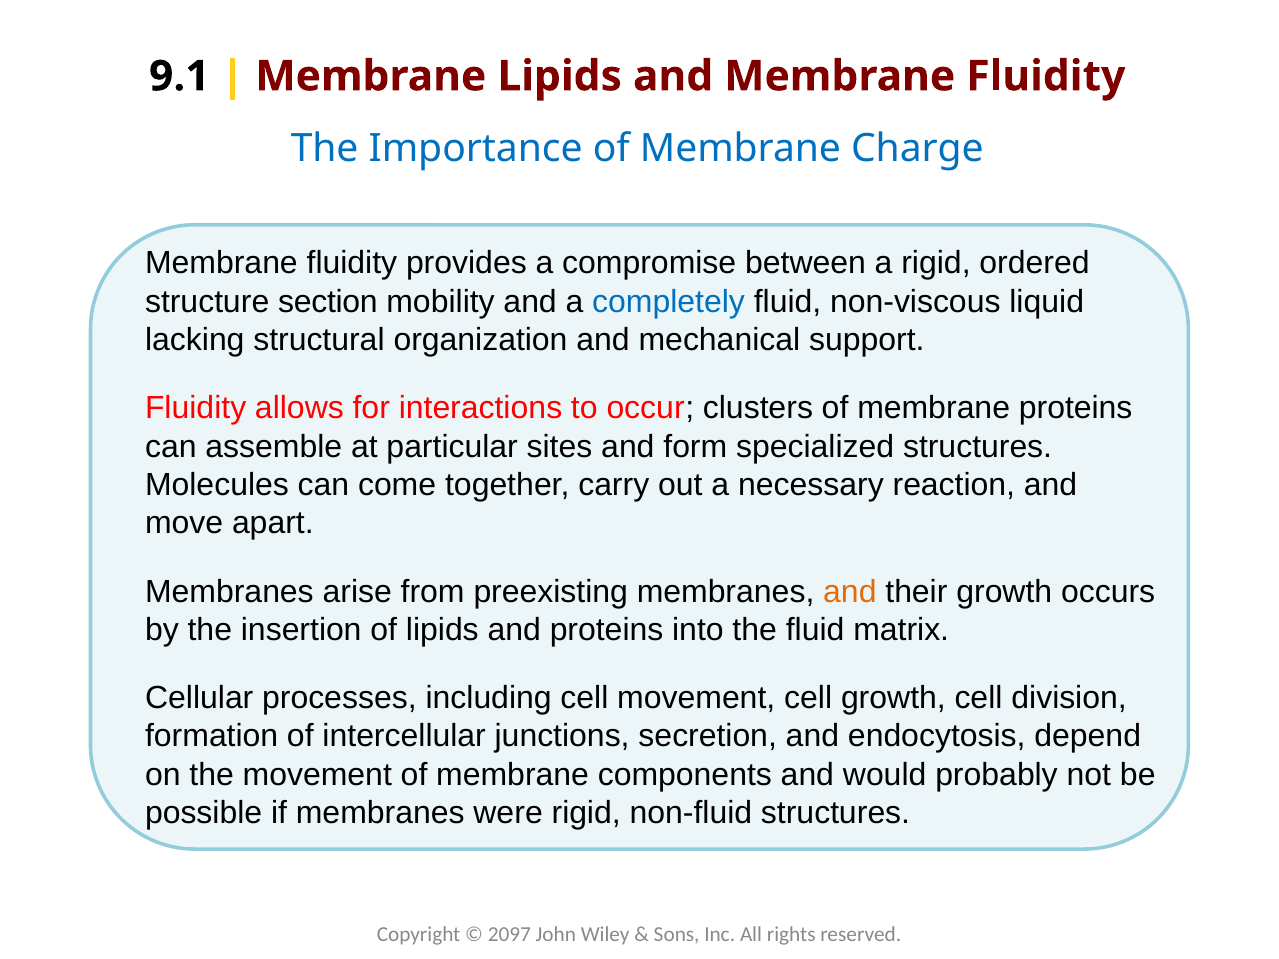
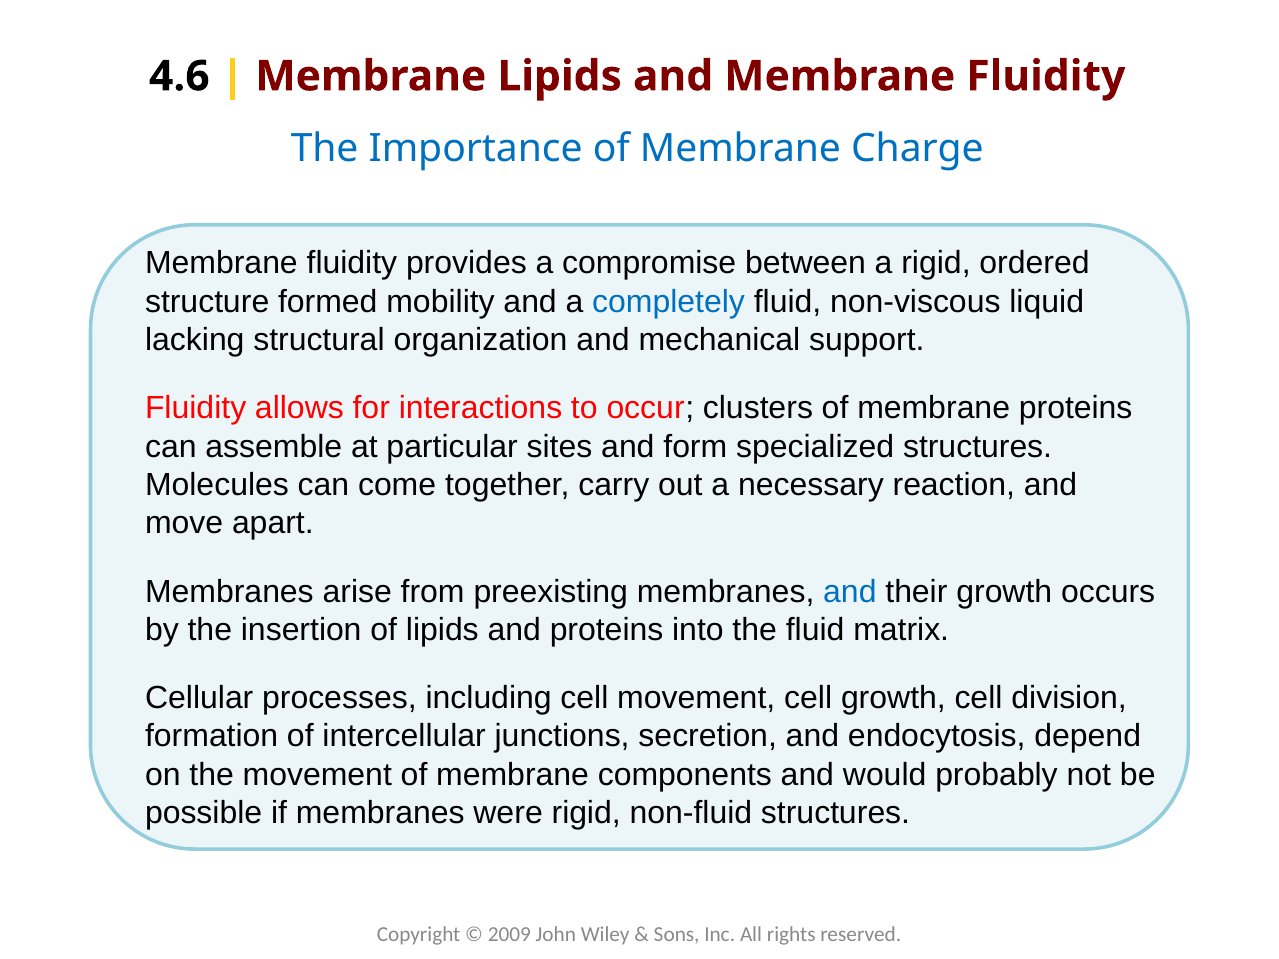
9.1: 9.1 -> 4.6
section: section -> formed
and at (850, 592) colour: orange -> blue
2097: 2097 -> 2009
